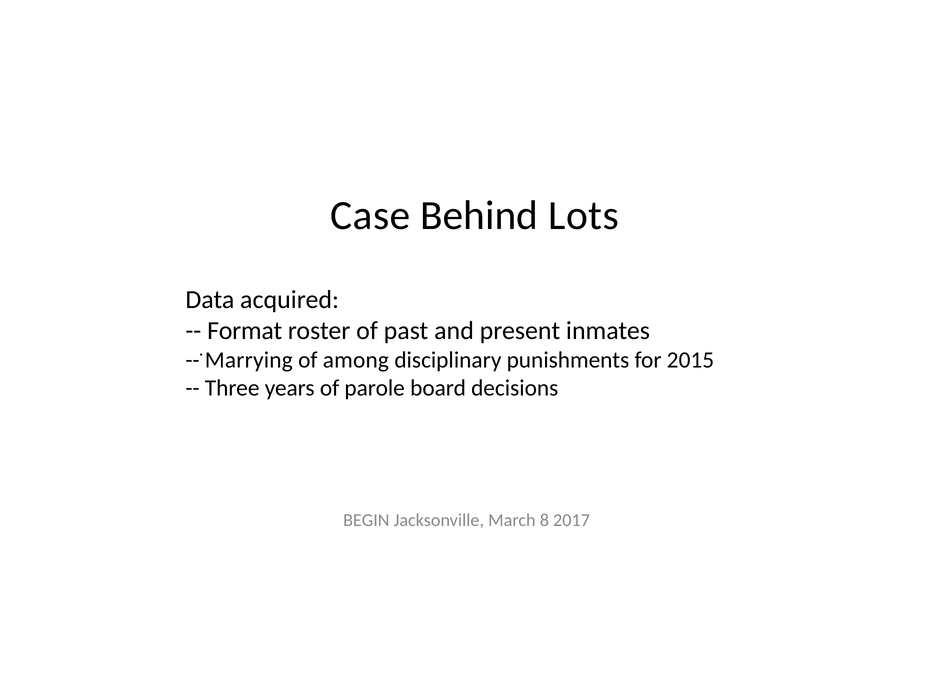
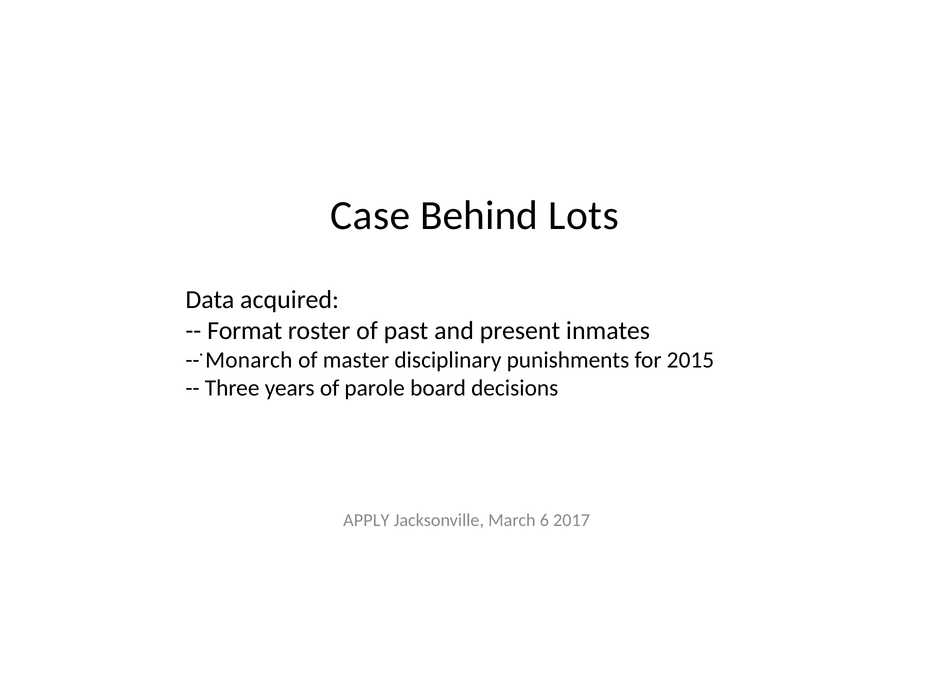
Marrying: Marrying -> Monarch
among: among -> master
BEGIN: BEGIN -> APPLY
8: 8 -> 6
